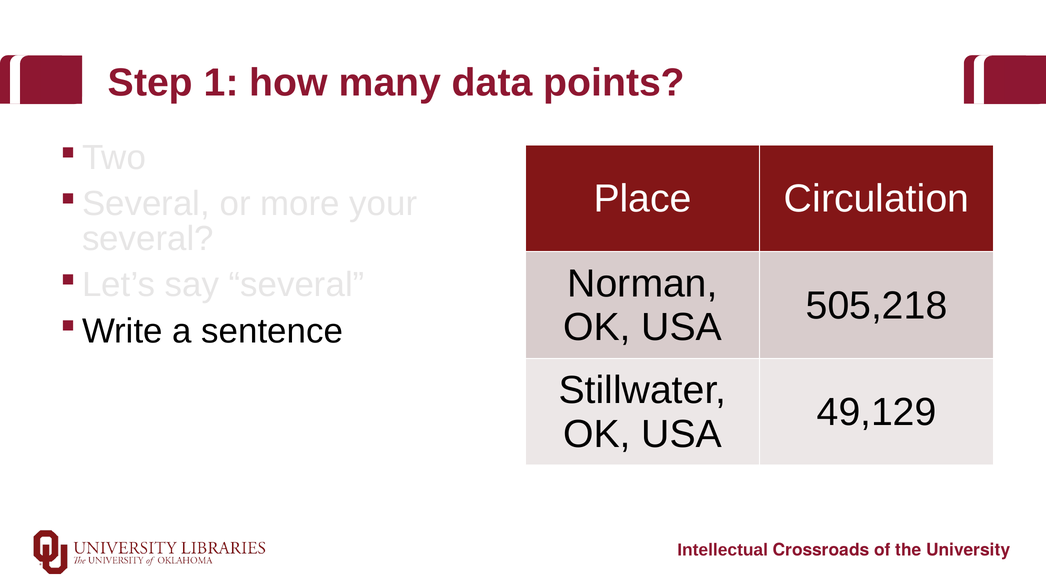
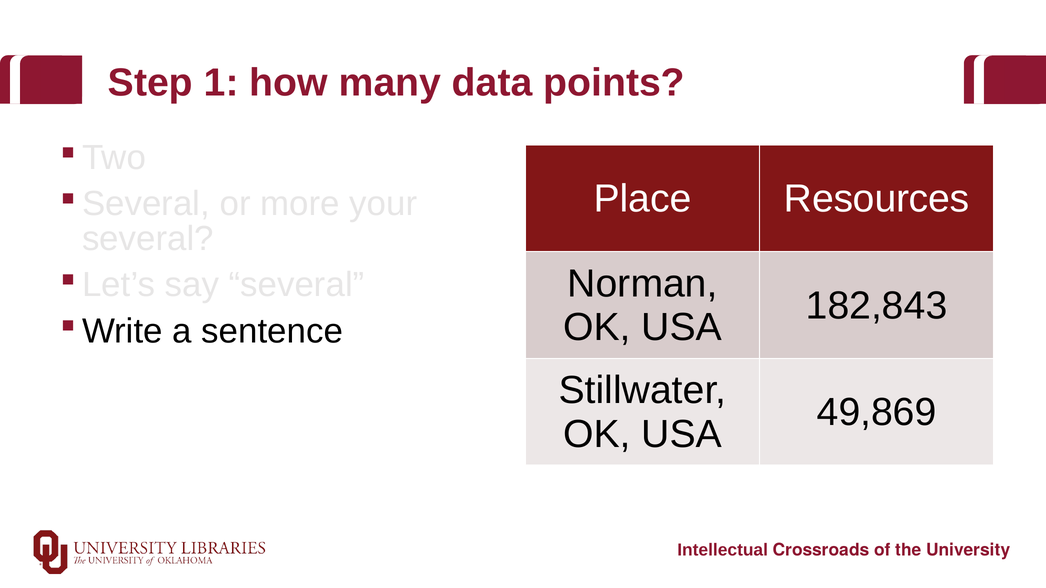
Circulation: Circulation -> Resources
505,218: 505,218 -> 182,843
49,129: 49,129 -> 49,869
